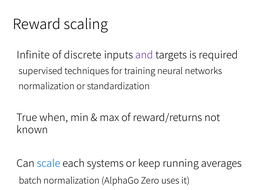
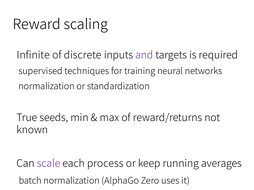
when: when -> seeds
scale colour: blue -> purple
systems: systems -> process
